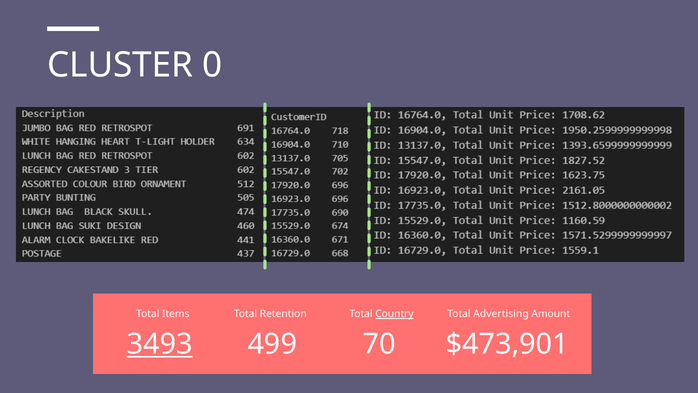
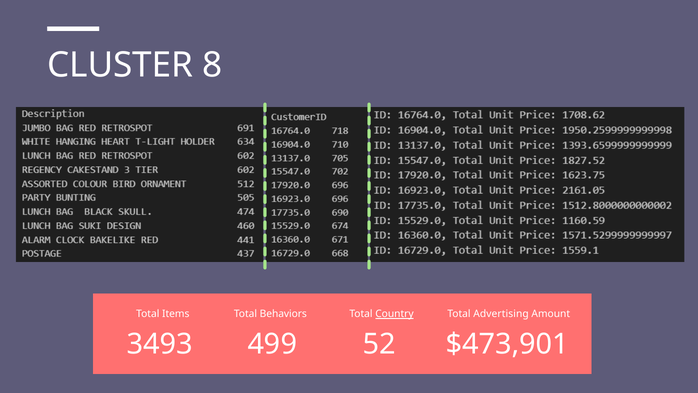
0: 0 -> 8
Retention: Retention -> Behaviors
3493 underline: present -> none
70: 70 -> 52
